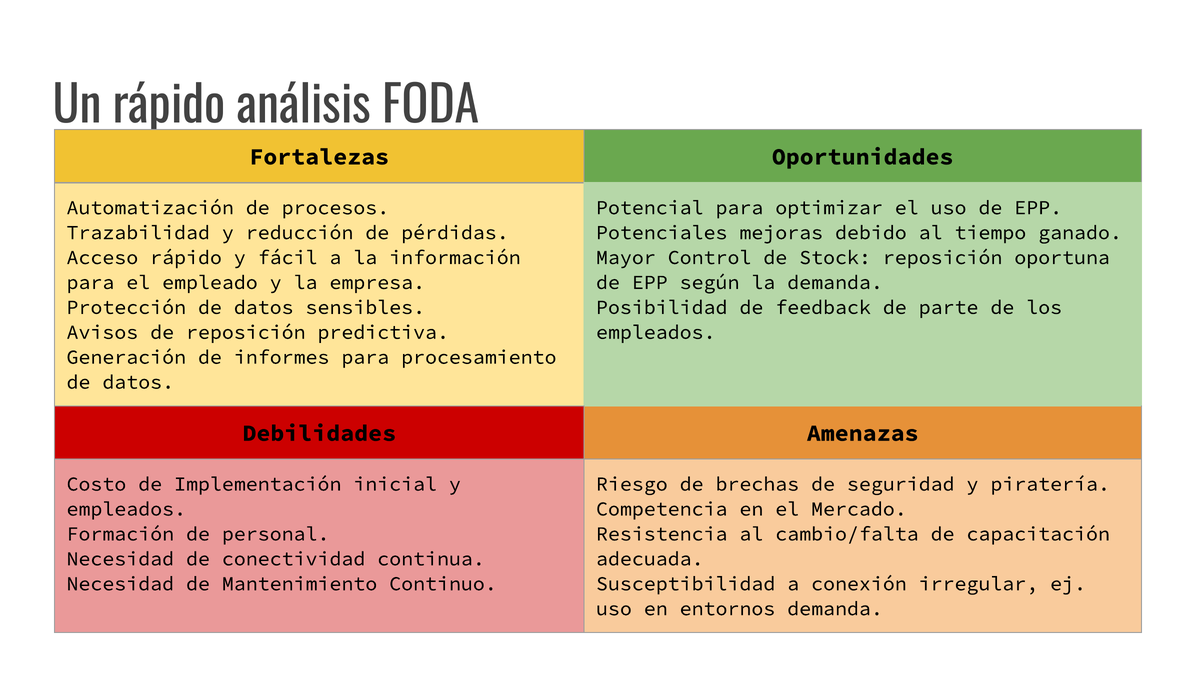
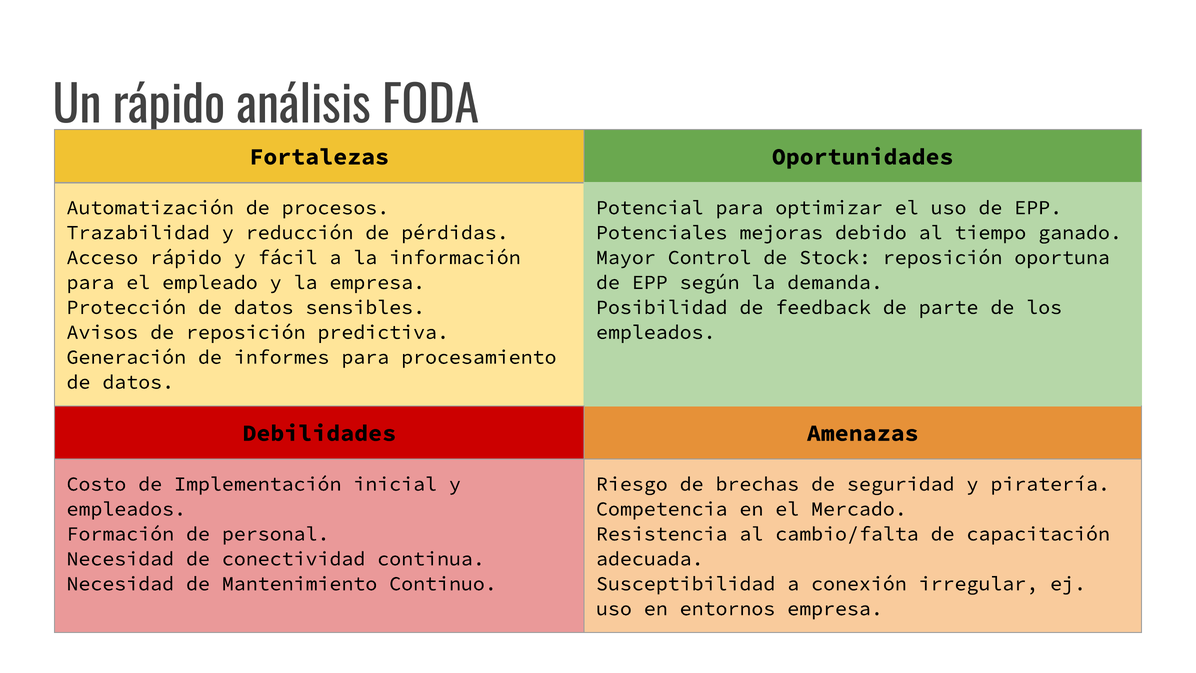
entornos demanda: demanda -> empresa
